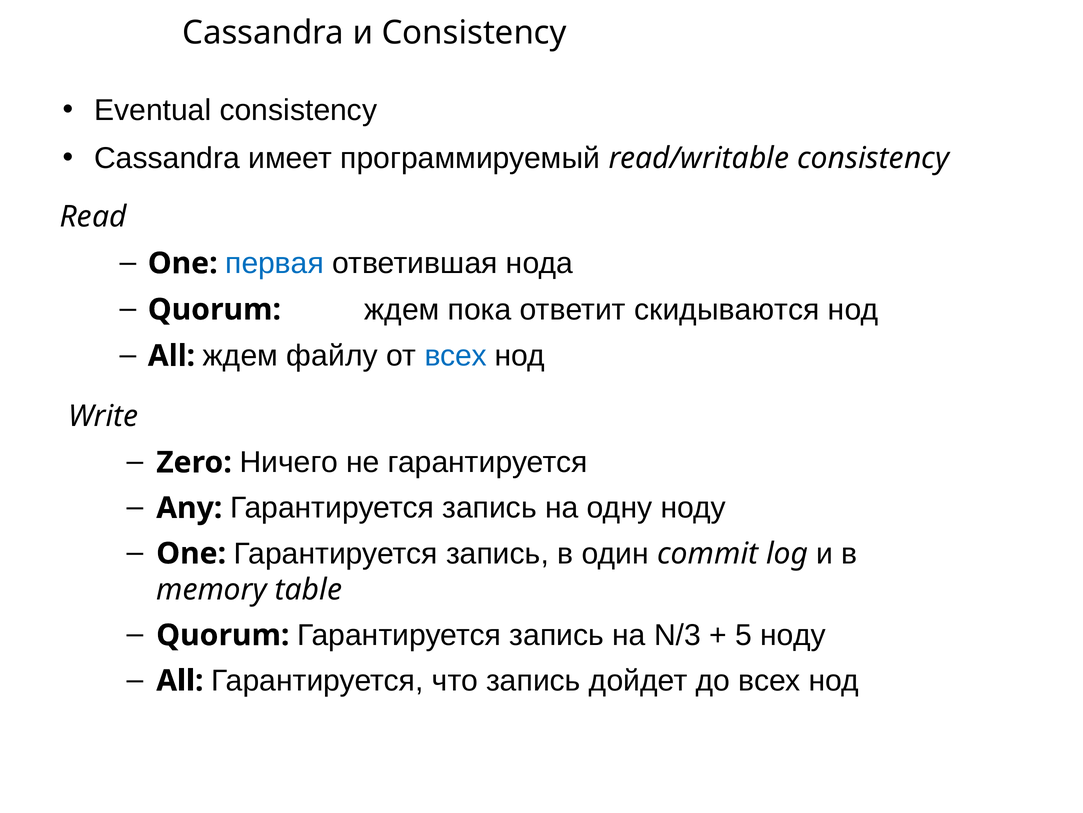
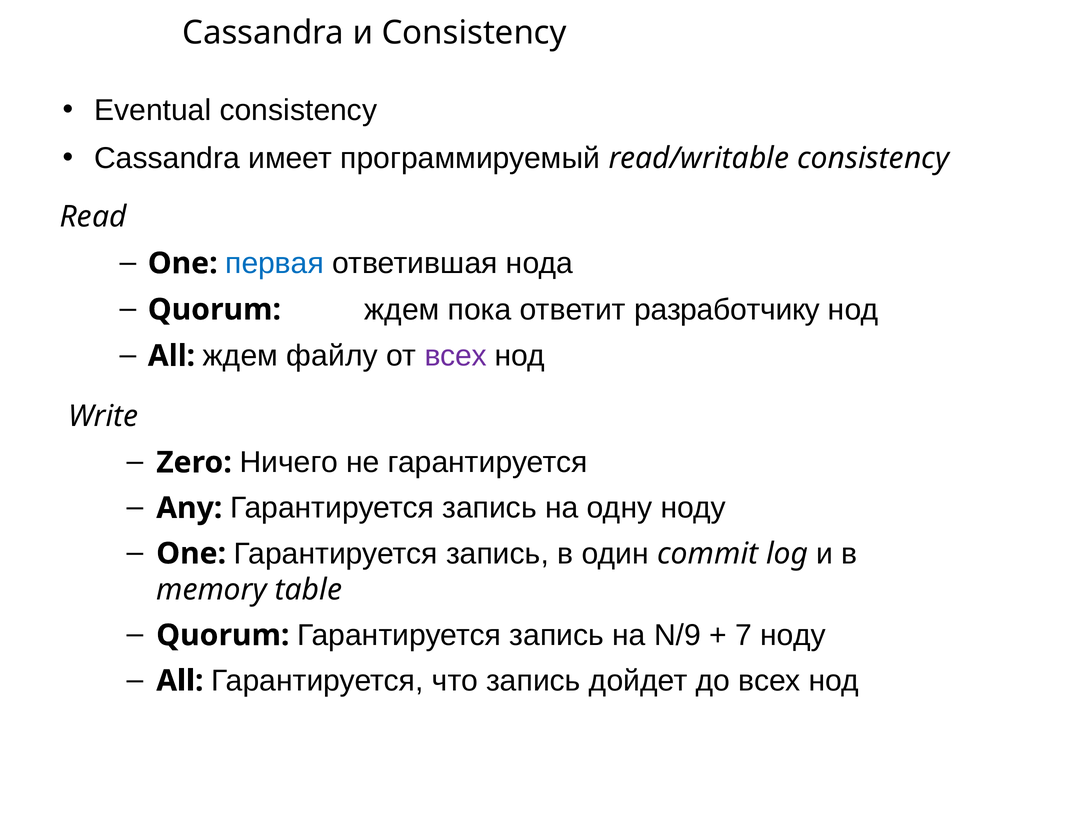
скидываются: скидываются -> разработчику
всех at (456, 356) colour: blue -> purple
N/3: N/3 -> N/9
5: 5 -> 7
